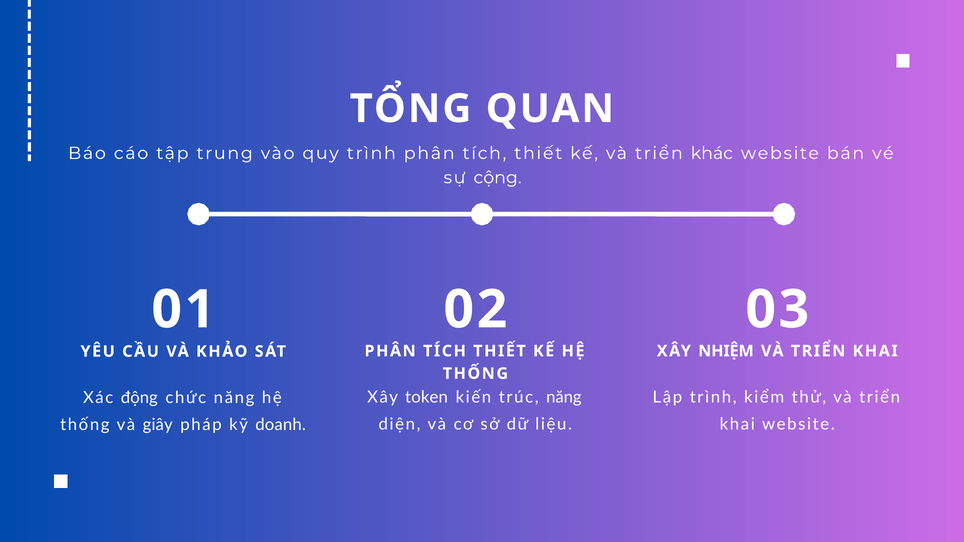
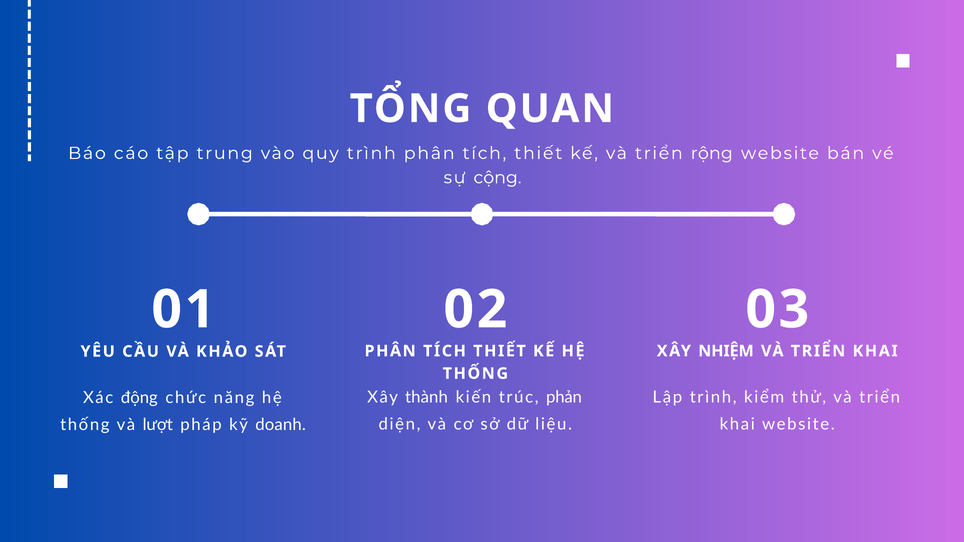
khác: khác -> rộng
token: token -> thành
trúc năng: năng -> phản
giây: giây -> lượt
